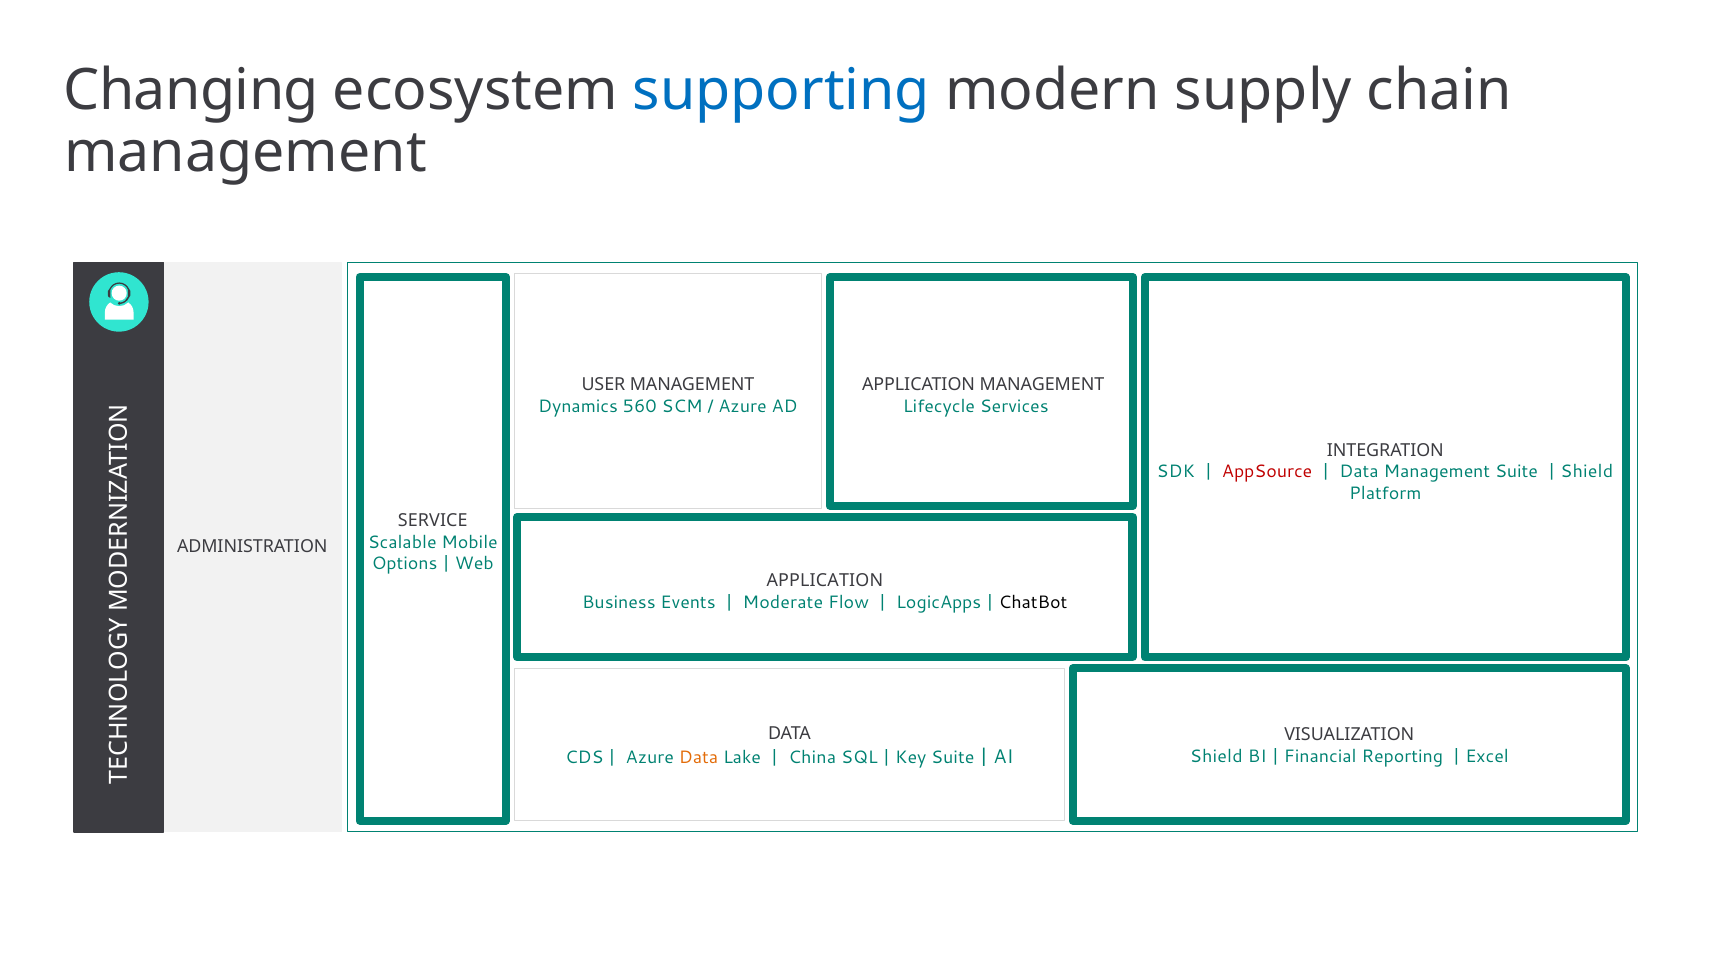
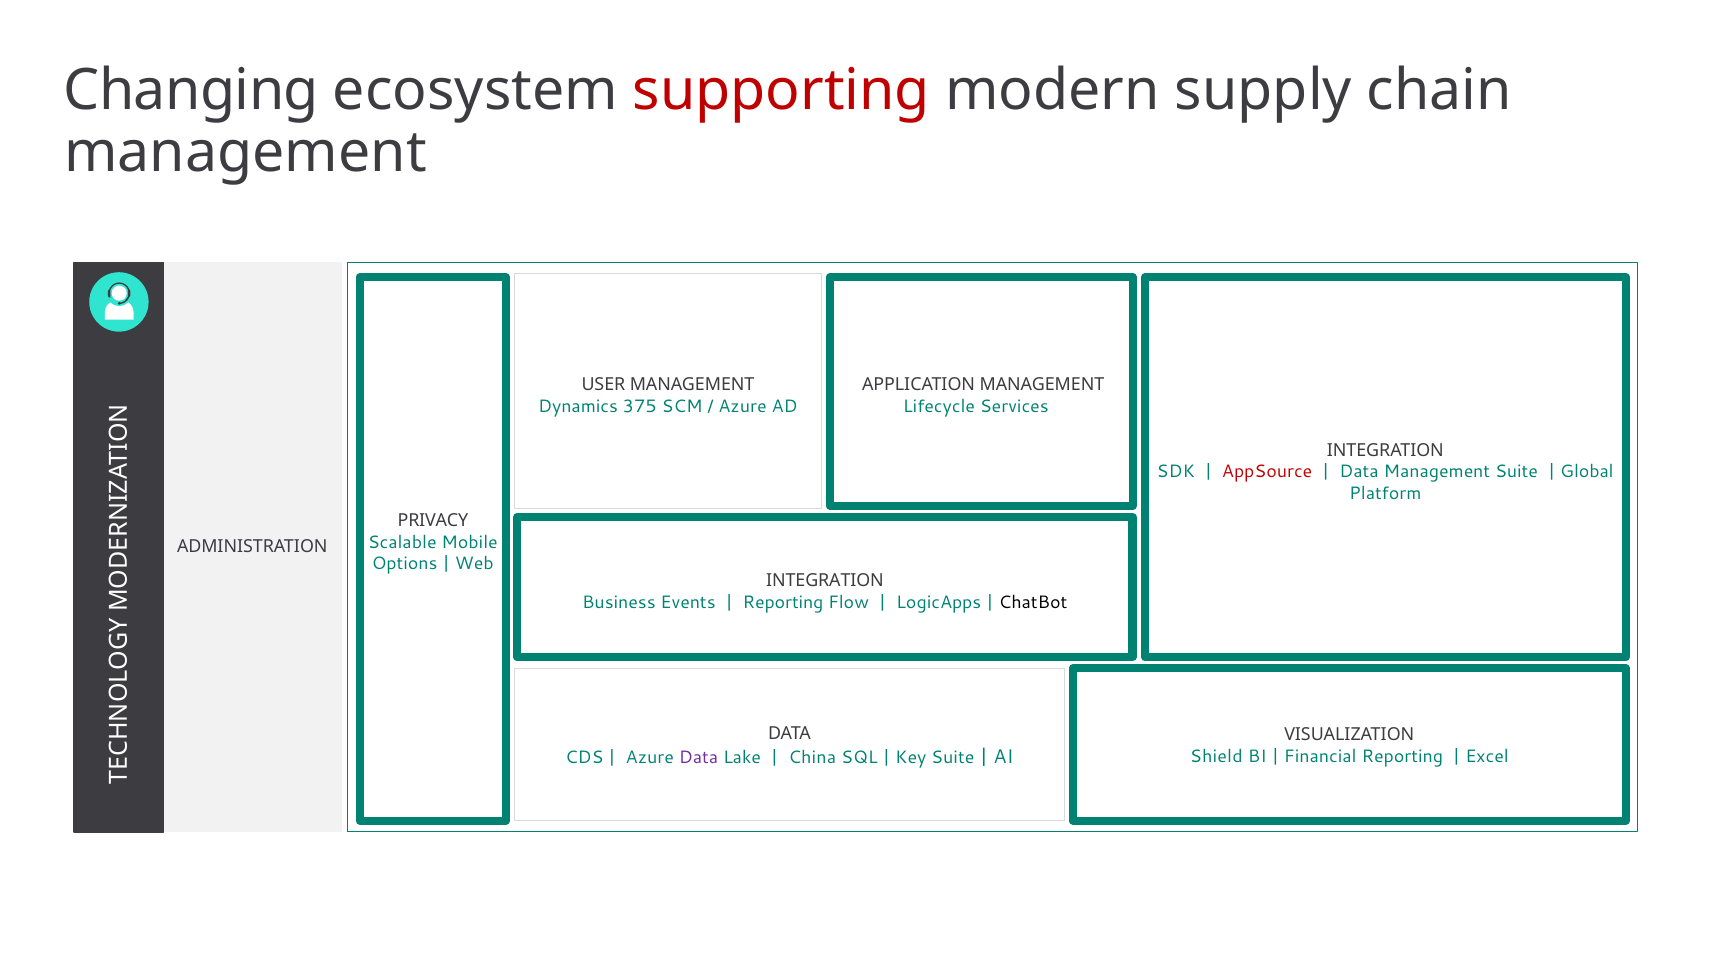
supporting colour: blue -> red
560: 560 -> 375
Shield at (1587, 472): Shield -> Global
SERVICE: SERVICE -> PRIVACY
APPLICATION at (825, 581): APPLICATION -> INTEGRATION
Moderate at (783, 602): Moderate -> Reporting
Data at (699, 757) colour: orange -> purple
